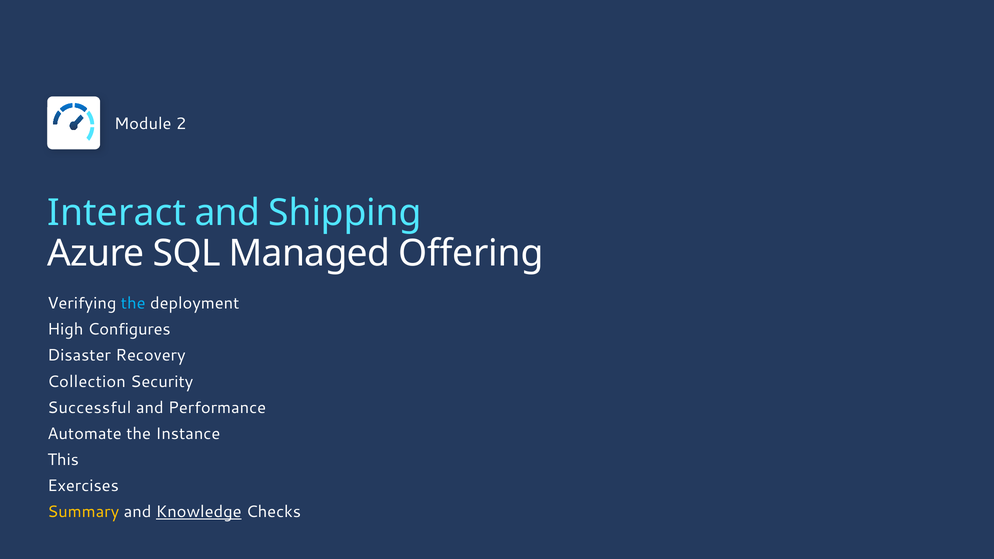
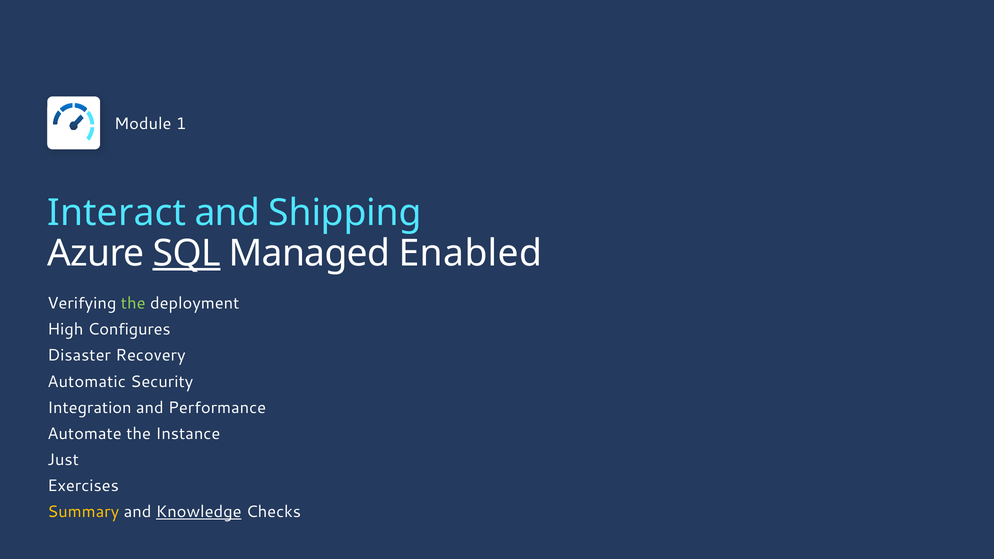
2: 2 -> 1
SQL underline: none -> present
Offering: Offering -> Enabled
the at (133, 303) colour: light blue -> light green
Collection: Collection -> Automatic
Successful: Successful -> Integration
This: This -> Just
